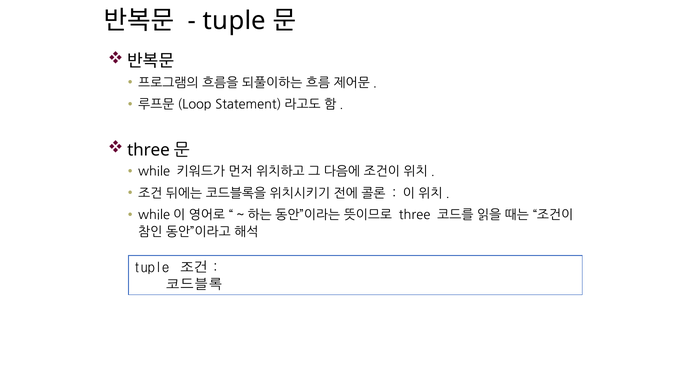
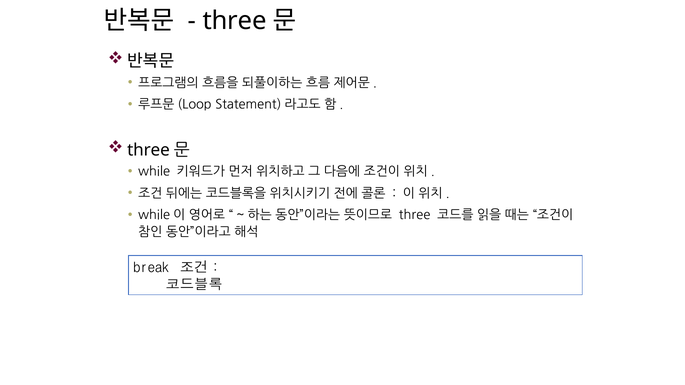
tuple at (234, 21): tuple -> three
tuple at (151, 268): tuple -> break
